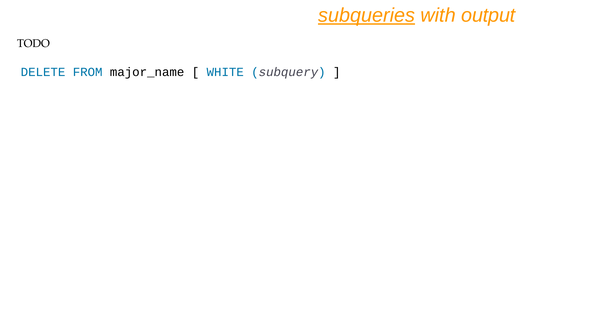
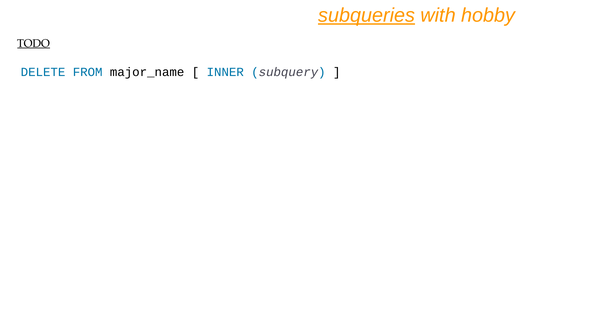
output: output -> hobby
TODO underline: none -> present
WHITE: WHITE -> INNER
